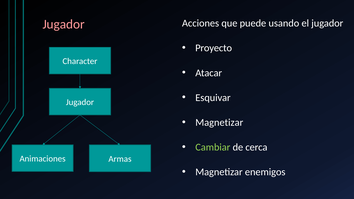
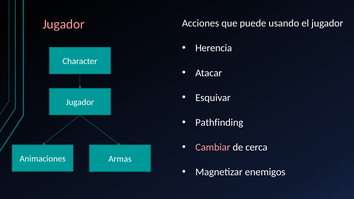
Proyecto: Proyecto -> Herencia
Magnetizar at (219, 123): Magnetizar -> Pathfinding
Cambiar colour: light green -> pink
